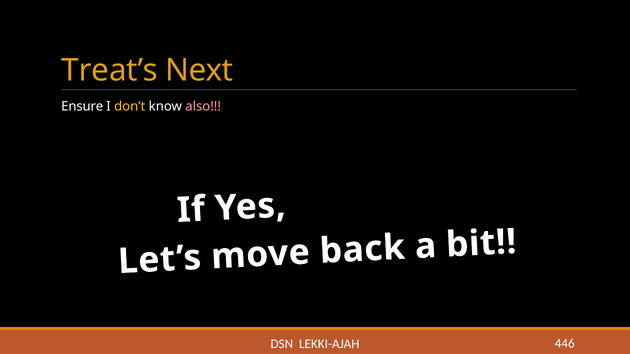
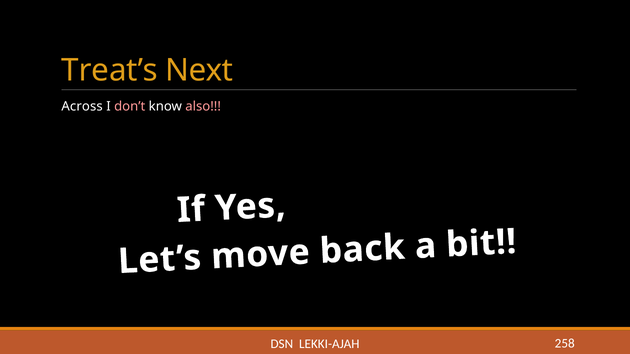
Ensure: Ensure -> Across
don’t colour: yellow -> pink
446: 446 -> 258
